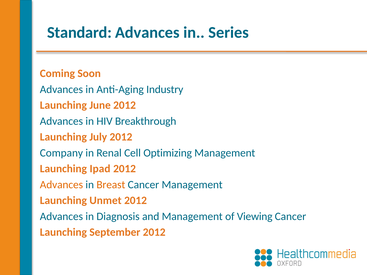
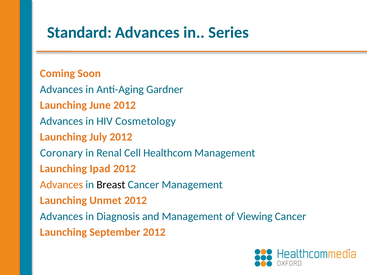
Industry: Industry -> Gardner
Breakthrough: Breakthrough -> Cosmetology
Company: Company -> Coronary
Optimizing: Optimizing -> Healthcom
Breast colour: orange -> black
